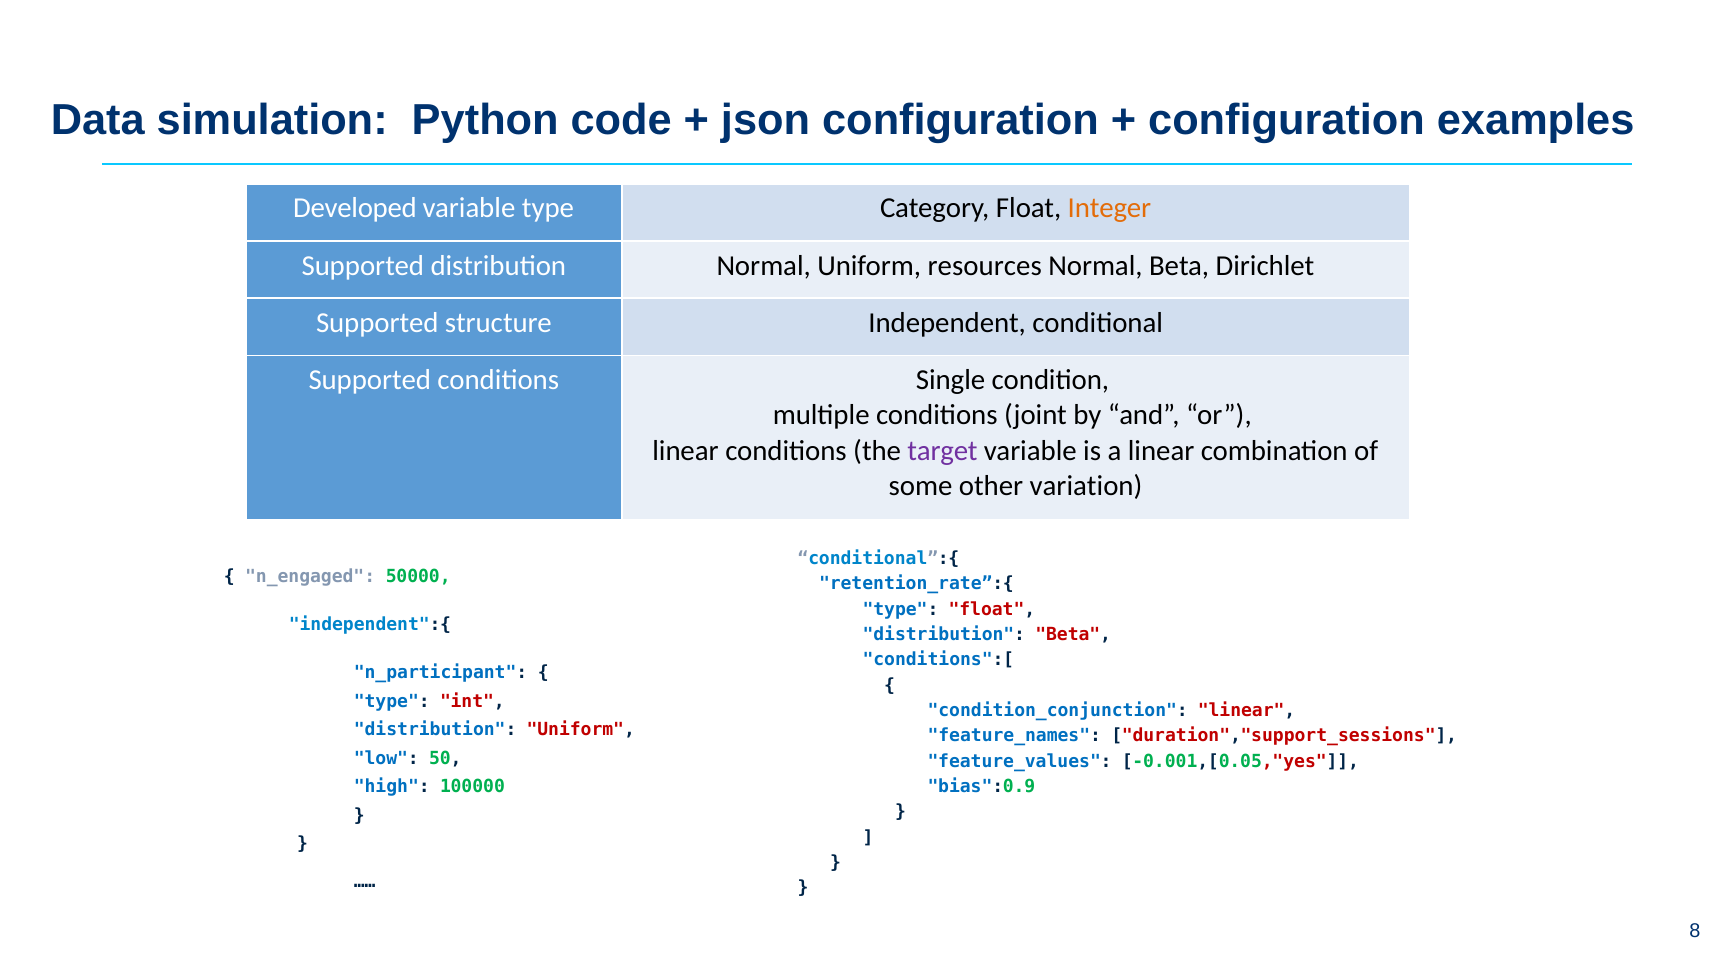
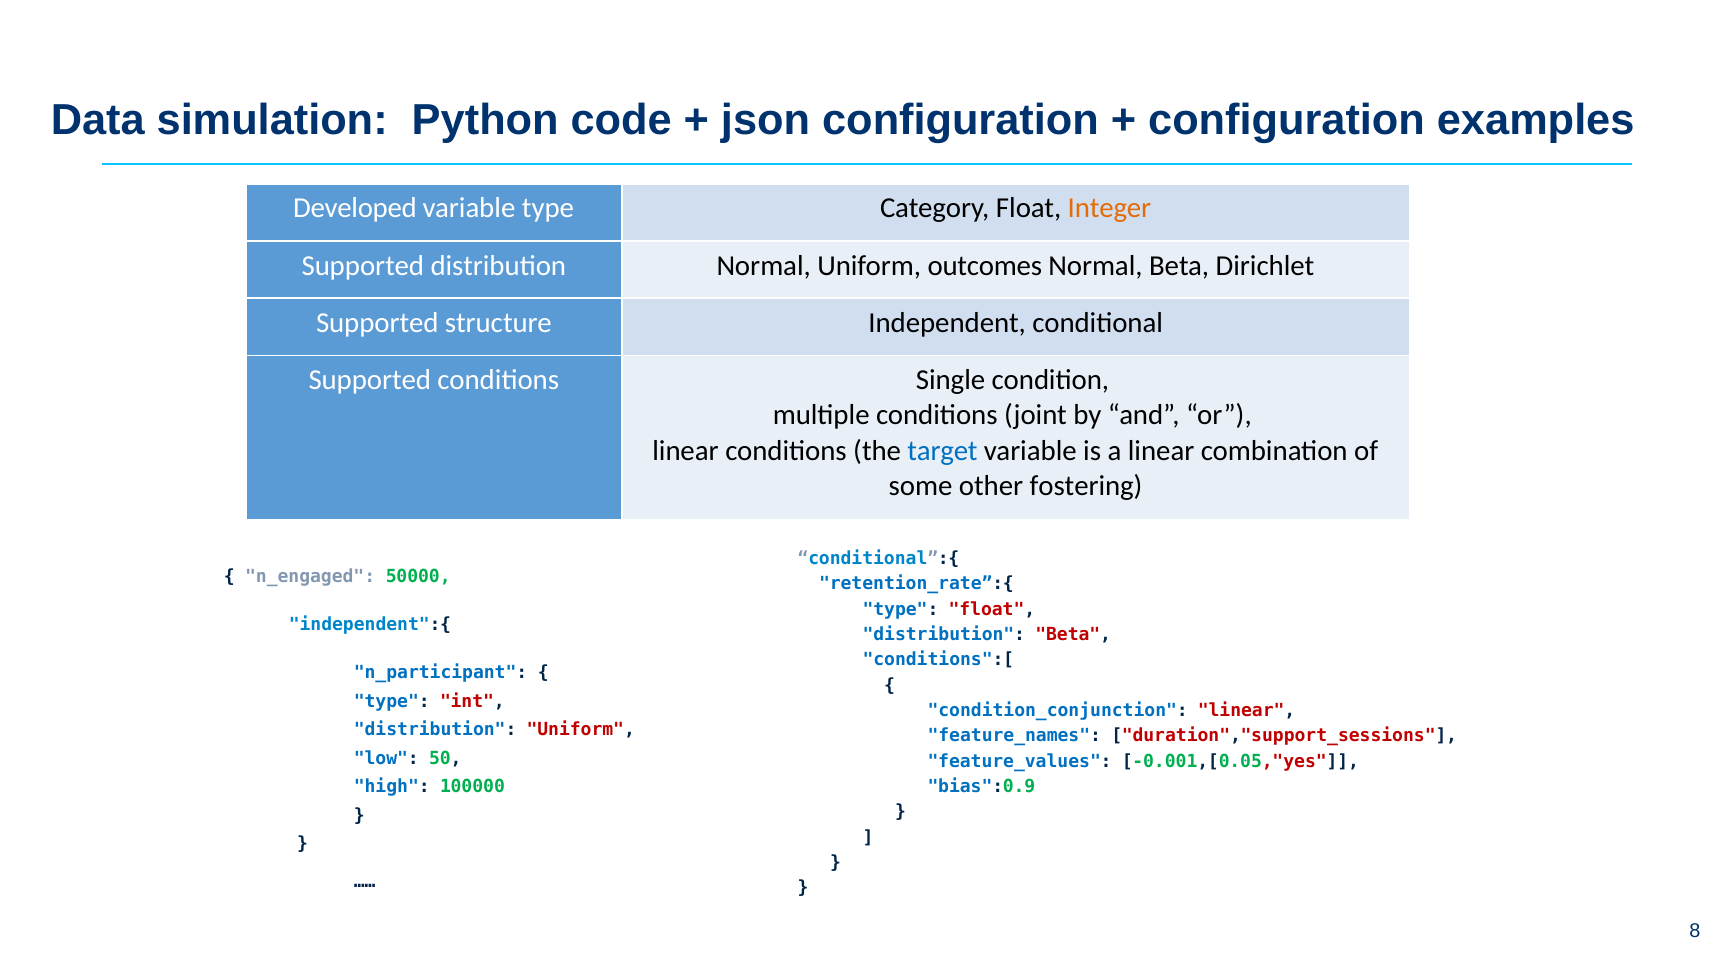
resources: resources -> outcomes
target colour: purple -> blue
variation: variation -> fostering
